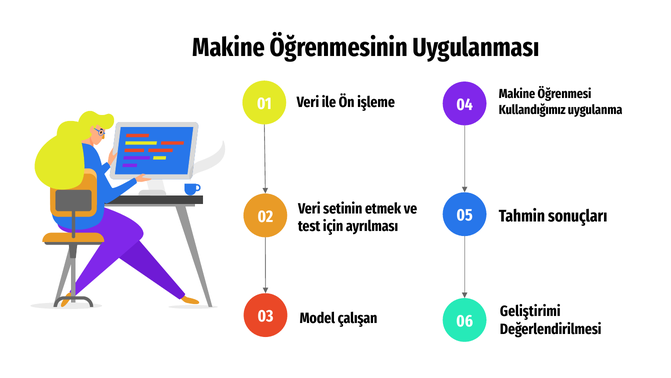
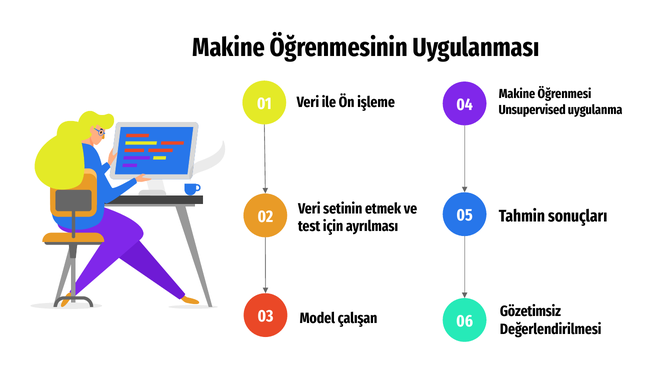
Kullandığımız: Kullandığımız -> Unsupervised
Geliştirimi: Geliştirimi -> Gözetimsiz
